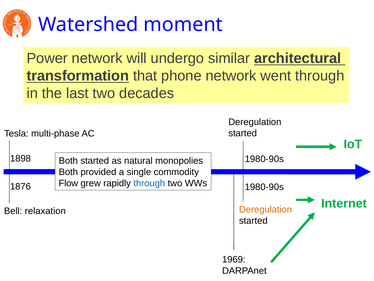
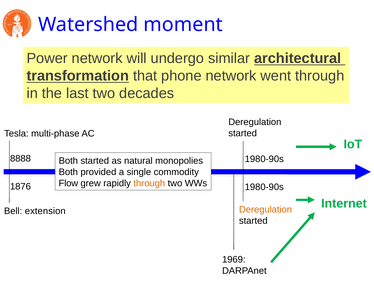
1898: 1898 -> 8888
through at (149, 183) colour: blue -> orange
relaxation: relaxation -> extension
